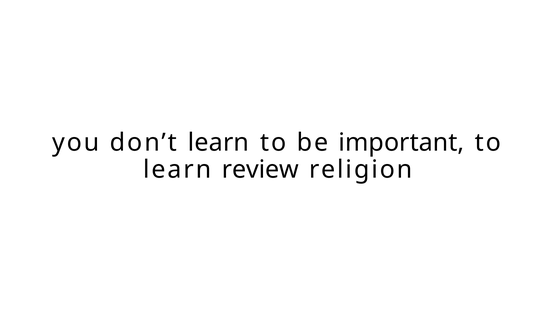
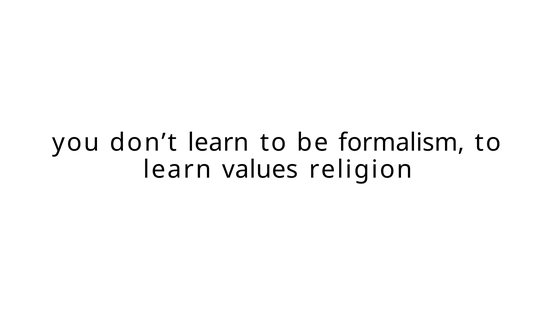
important: important -> formalism
review: review -> values
